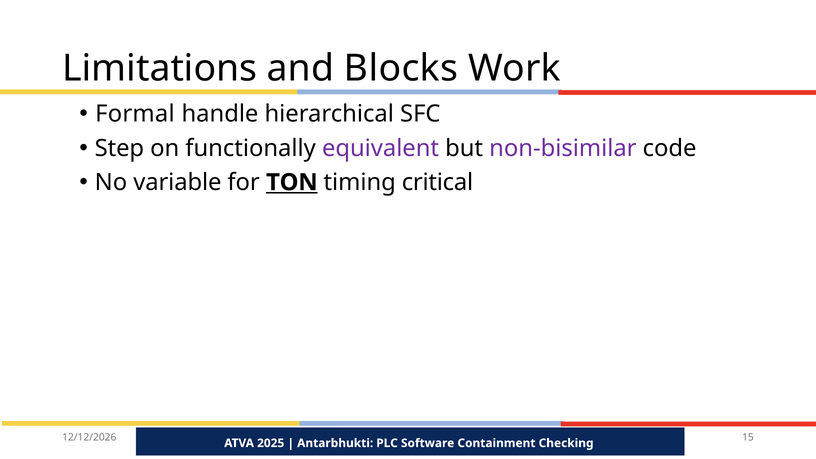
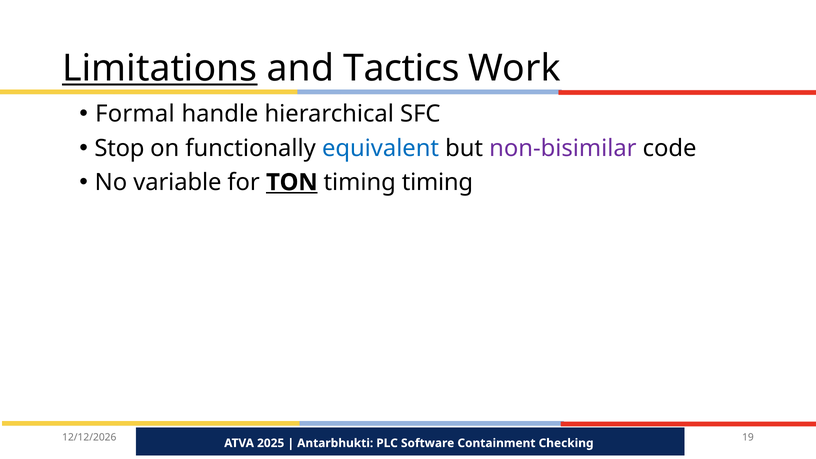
Limitations underline: none -> present
Blocks: Blocks -> Tactics
Step: Step -> Stop
equivalent colour: purple -> blue
timing critical: critical -> timing
15: 15 -> 19
